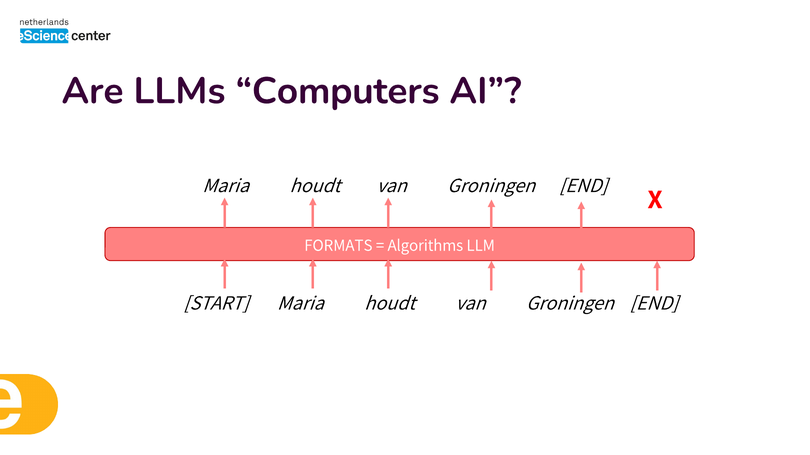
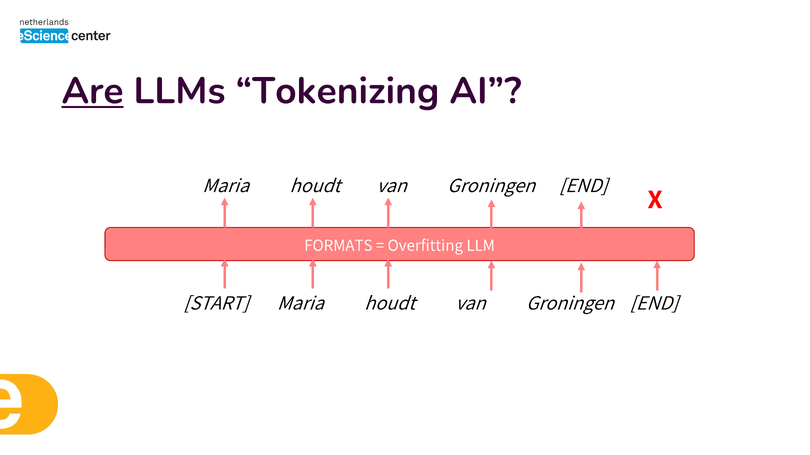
Are underline: none -> present
Computers: Computers -> Tokenizing
Algorithms: Algorithms -> Overfitting
